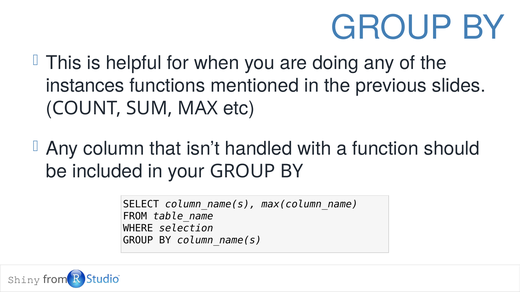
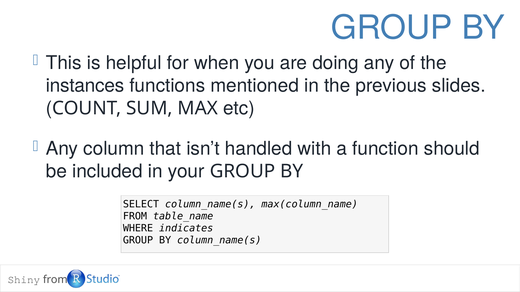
selection: selection -> indicates
